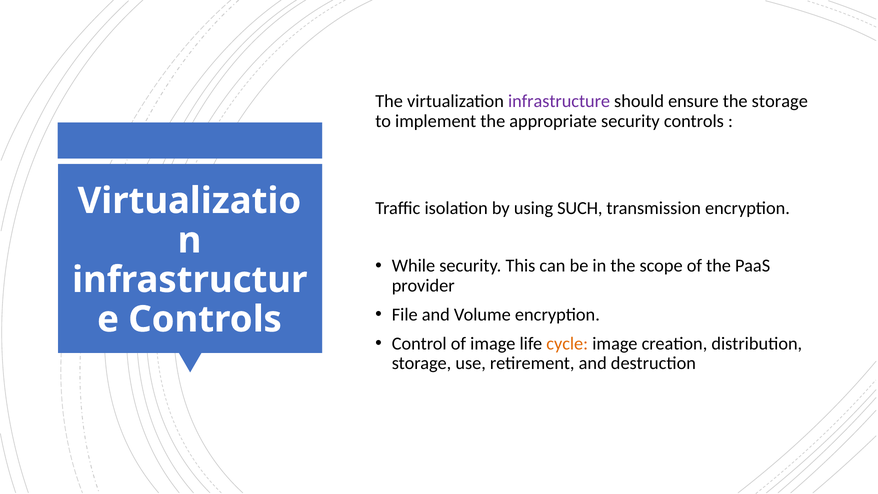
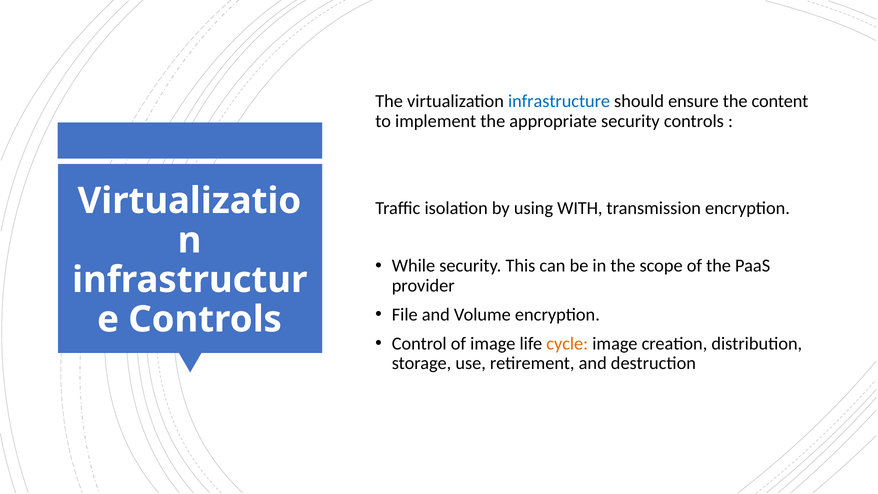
infrastructure colour: purple -> blue
the storage: storage -> content
SUCH: SUCH -> WITH
